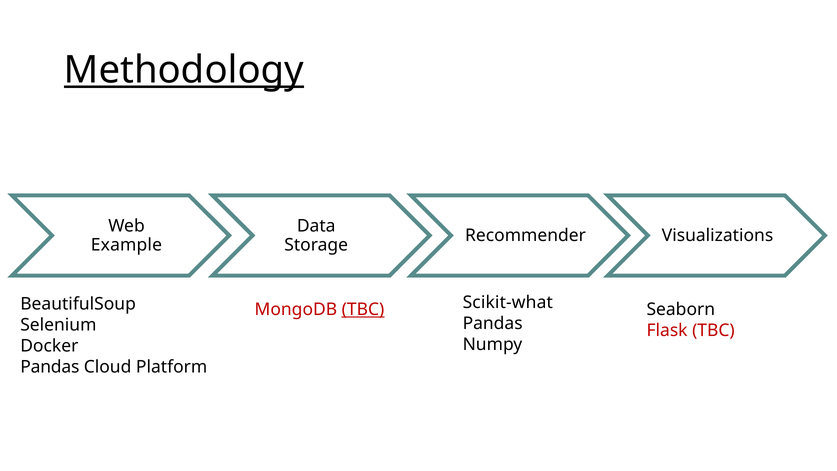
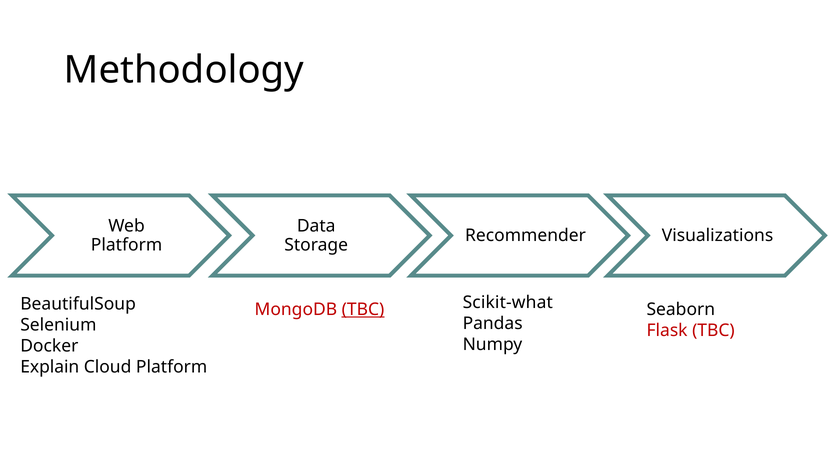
Methodology underline: present -> none
Example at (126, 245): Example -> Platform
Pandas at (50, 367): Pandas -> Explain
